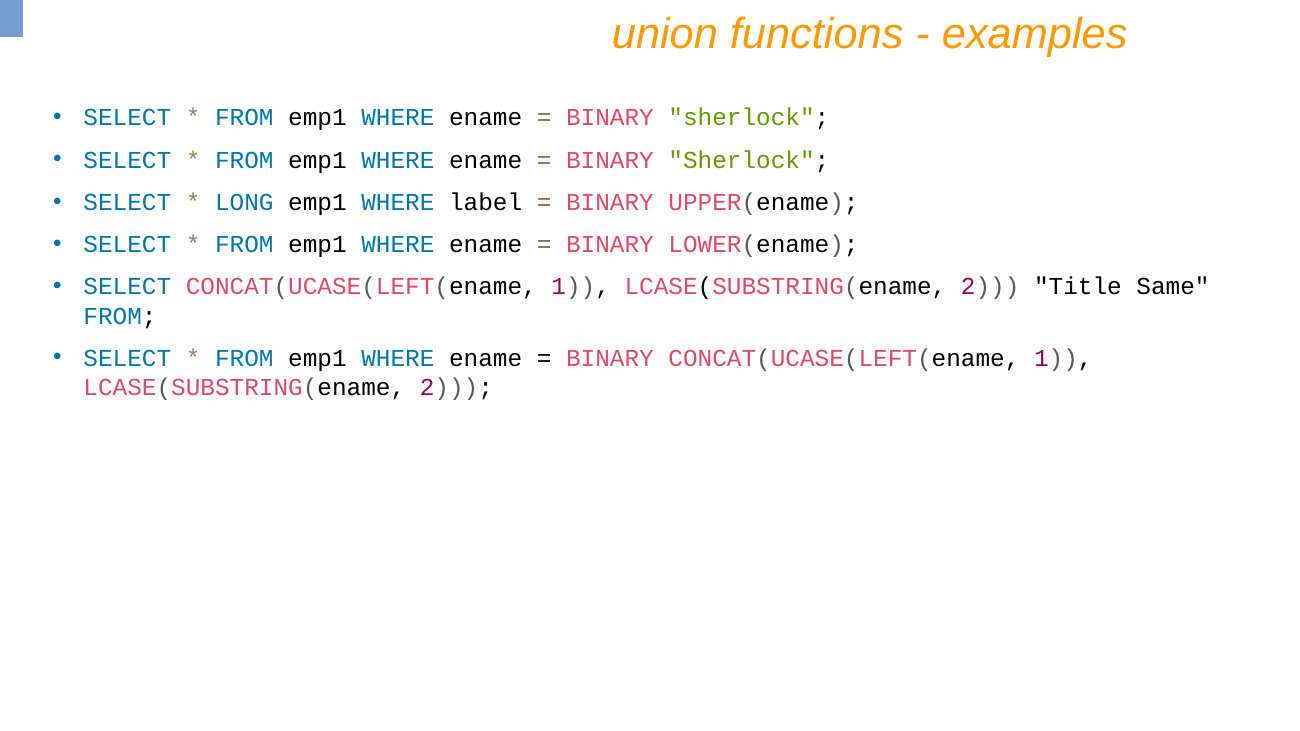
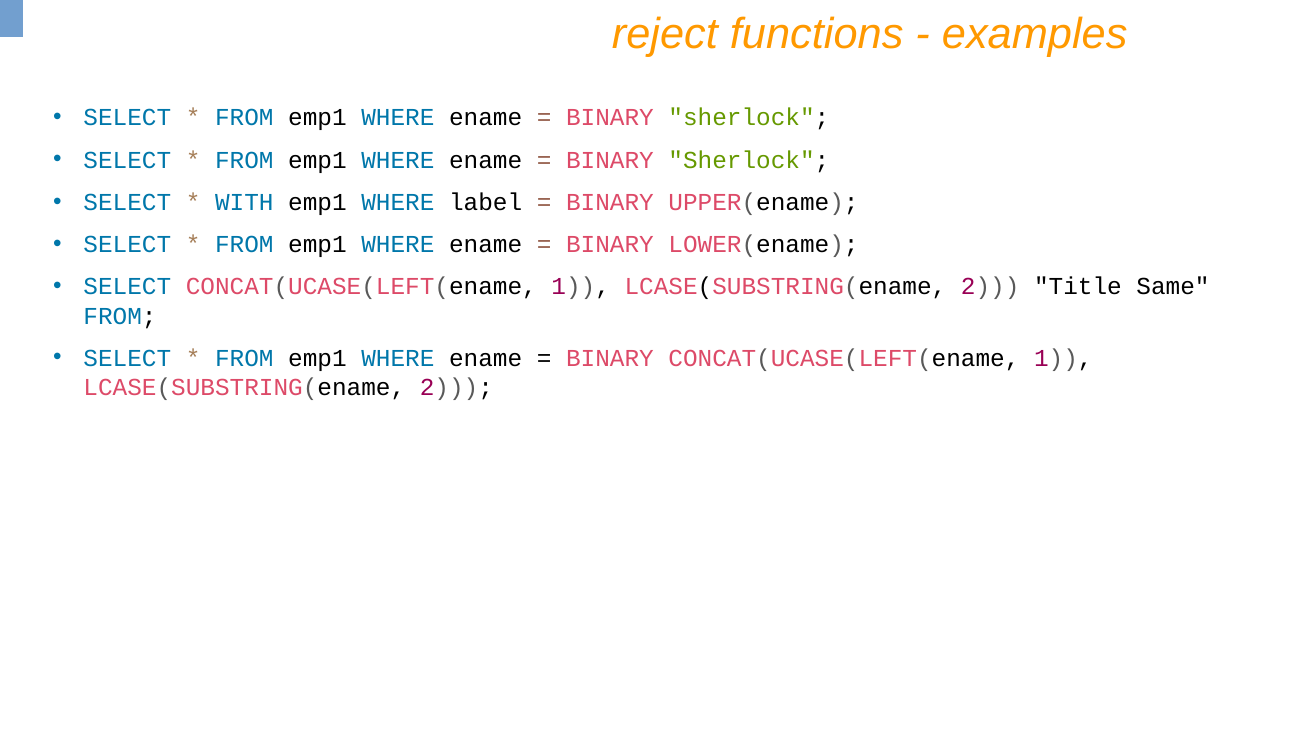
union: union -> reject
LONG: LONG -> WITH
